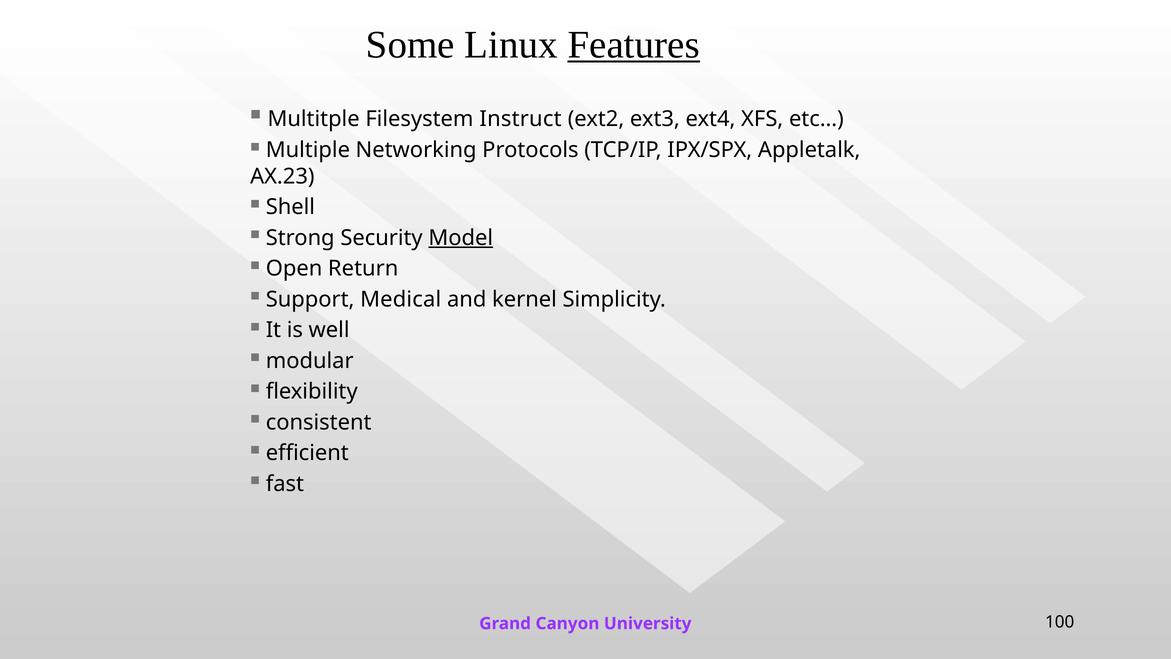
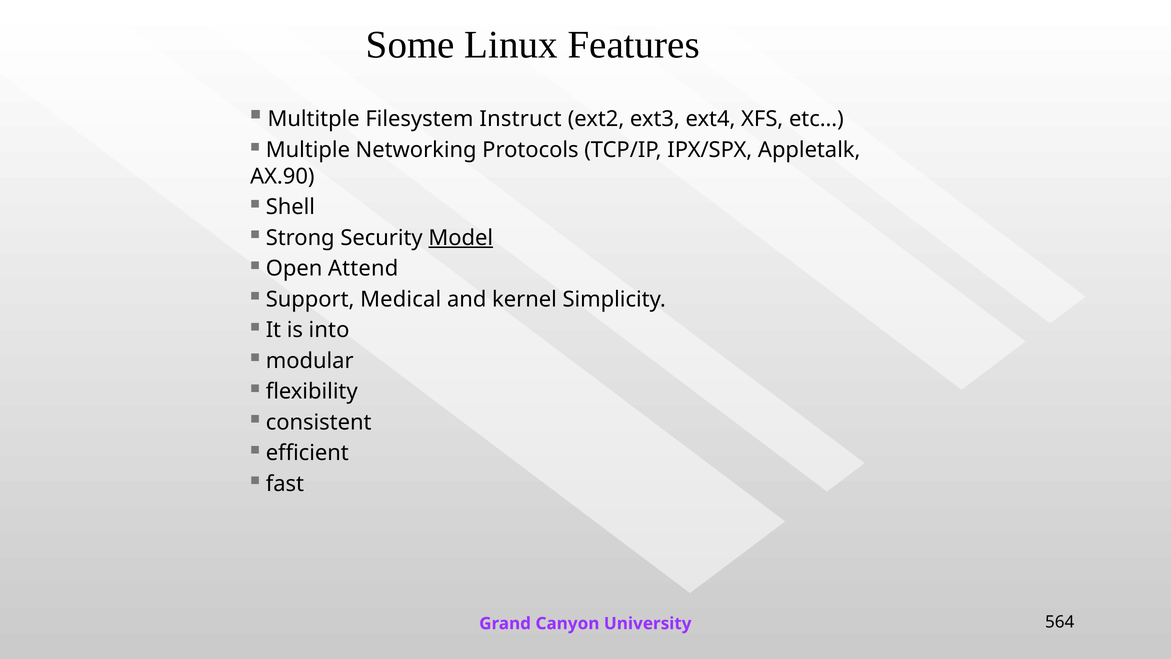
Features underline: present -> none
AX.23: AX.23 -> AX.90
Return: Return -> Attend
well: well -> into
100: 100 -> 564
